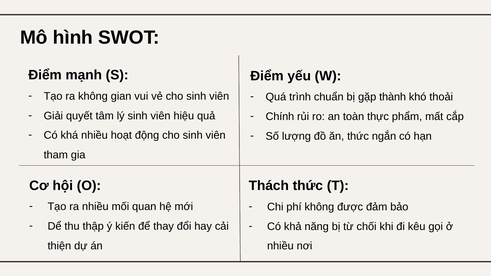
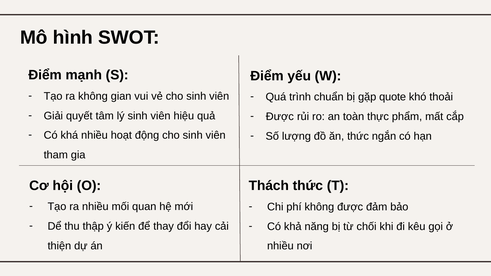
thành: thành -> quote
Chính at (280, 117): Chính -> Được
